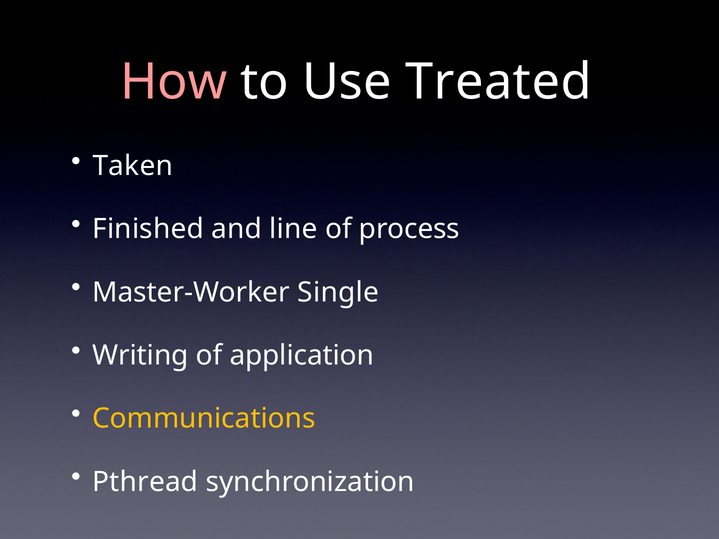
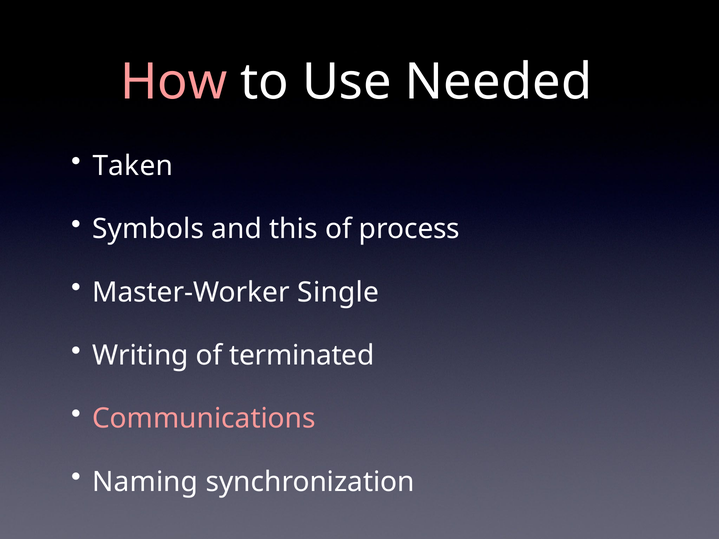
Treated: Treated -> Needed
Finished: Finished -> Symbols
line: line -> this
application: application -> terminated
Communications colour: yellow -> pink
Pthread: Pthread -> Naming
